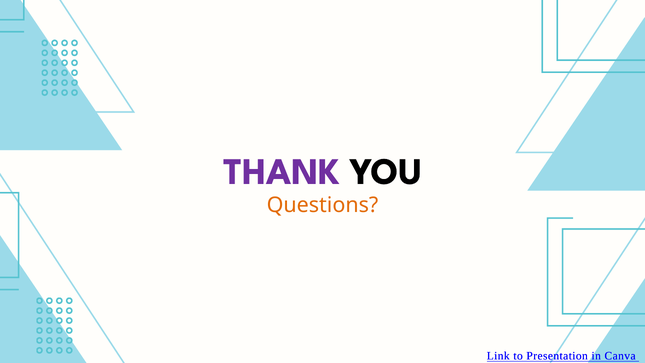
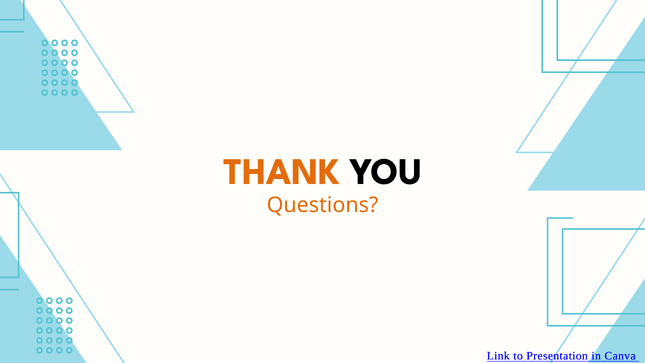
THANK colour: purple -> orange
